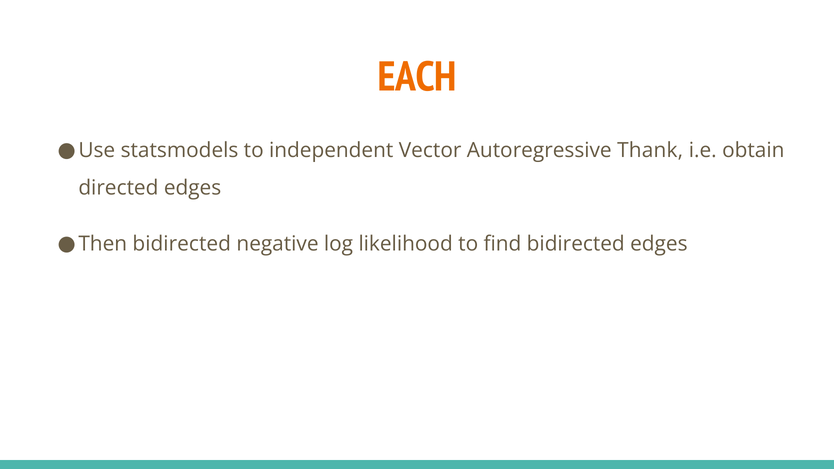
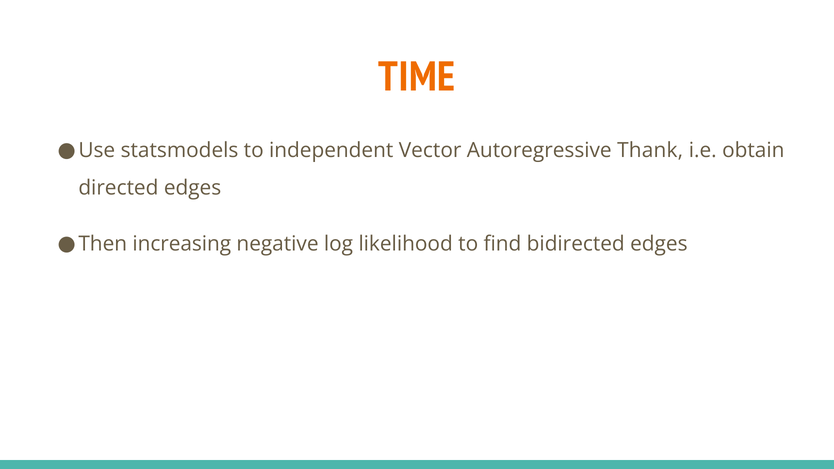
EACH: EACH -> TIME
bidirected at (182, 244): bidirected -> increasing
